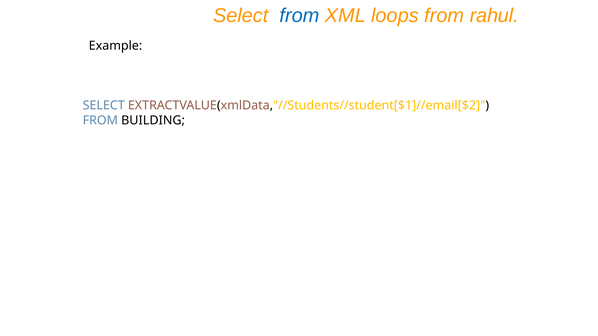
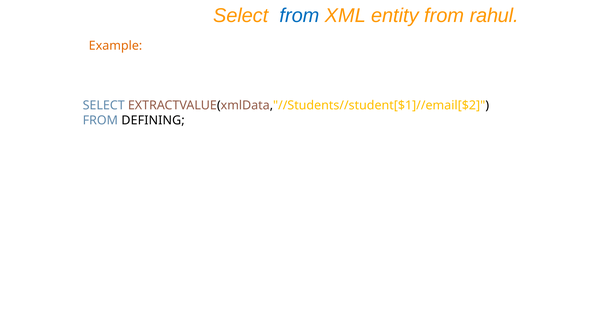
loops: loops -> entity
Example colour: black -> orange
BUILDING: BUILDING -> DEFINING
